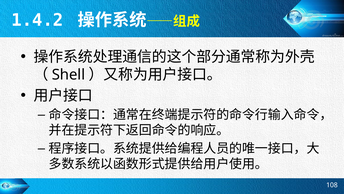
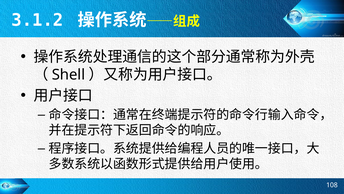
1.4.2: 1.4.2 -> 3.1.2
